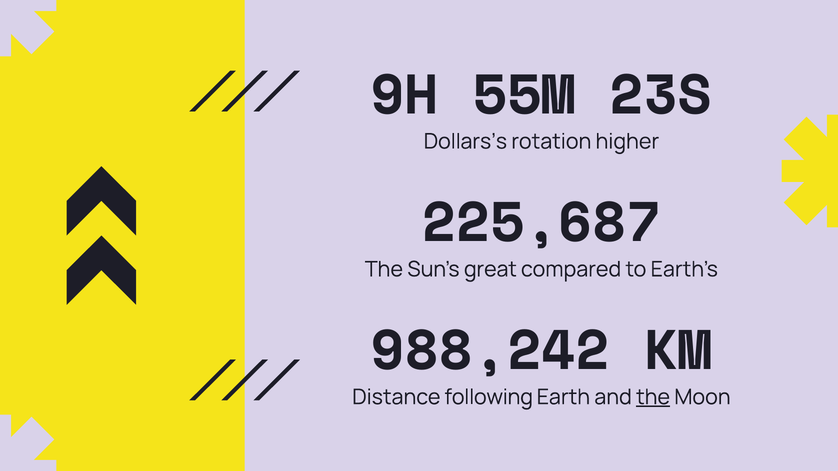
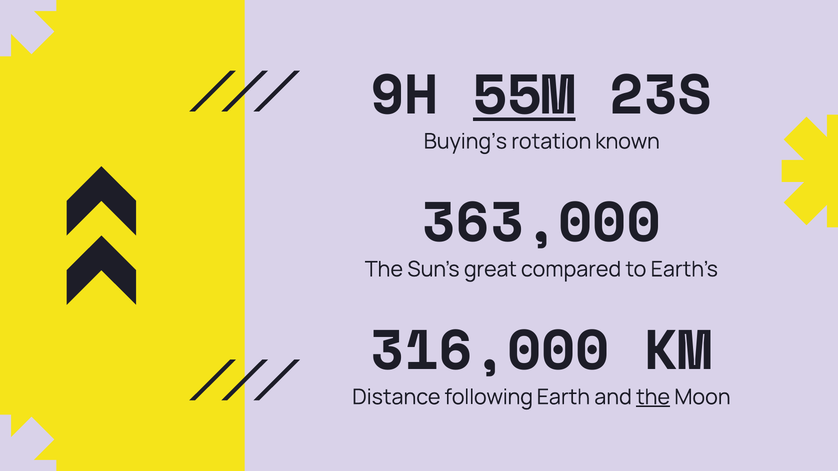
55M underline: none -> present
Dollars's: Dollars's -> Buying's
higher: higher -> known
225,687: 225,687 -> 363,000
988,242: 988,242 -> 316,000
